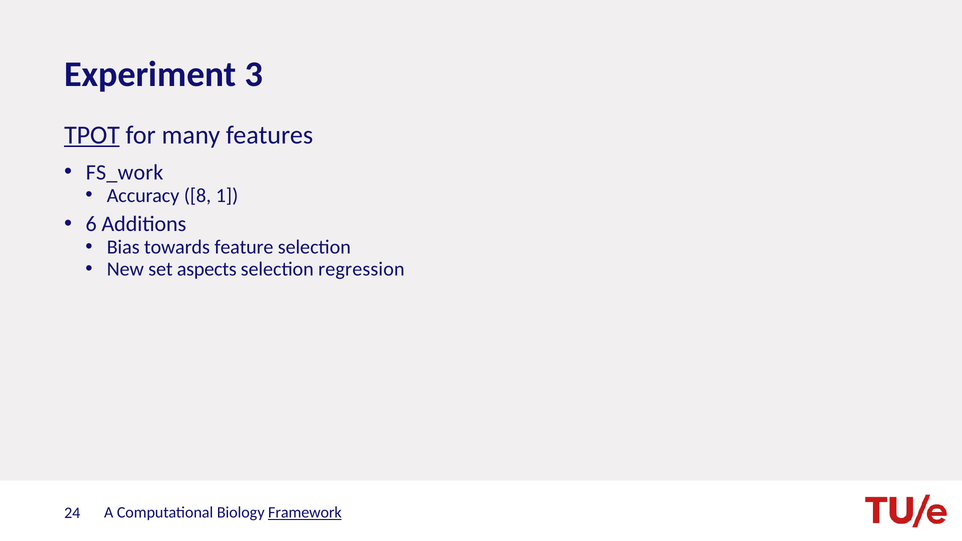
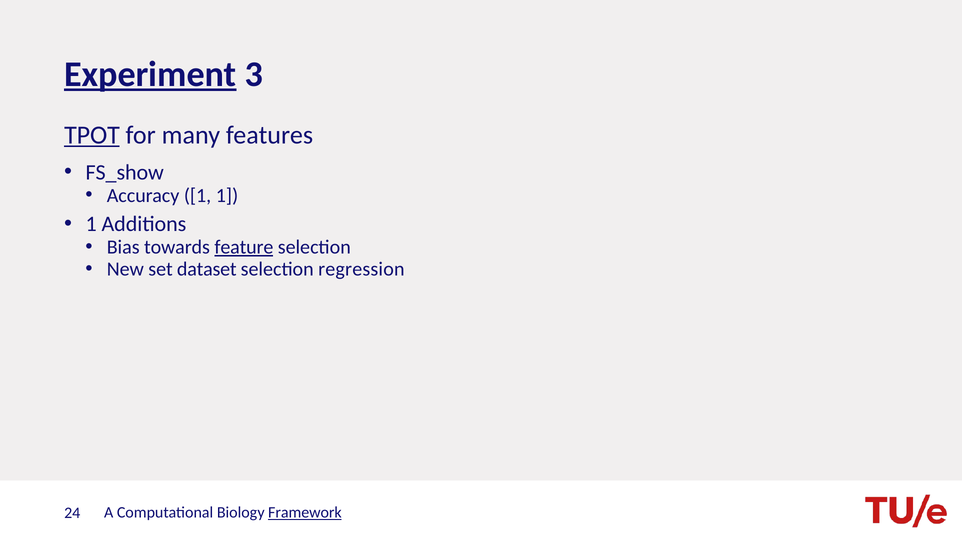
Experiment underline: none -> present
FS_work: FS_work -> FS_show
Accuracy 8: 8 -> 1
6 at (91, 224): 6 -> 1
feature underline: none -> present
aspects: aspects -> dataset
